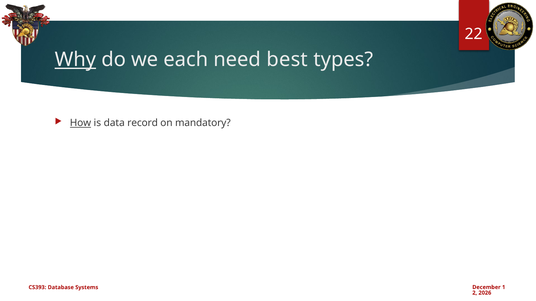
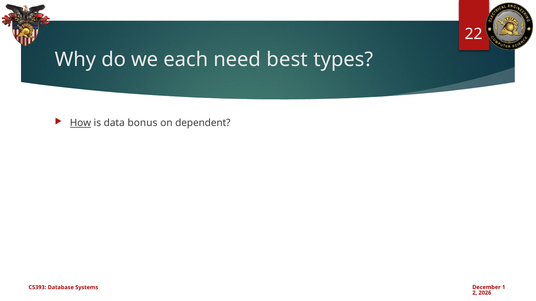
Why underline: present -> none
record: record -> bonus
mandatory: mandatory -> dependent
